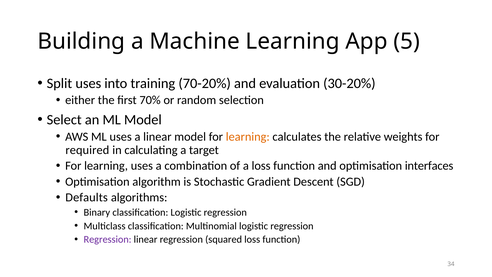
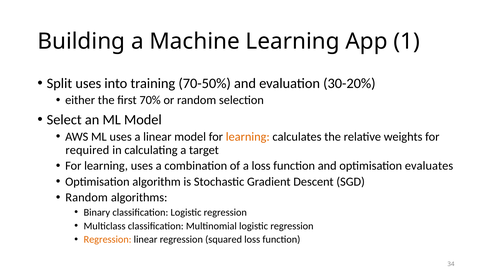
5: 5 -> 1
70-20%: 70-20% -> 70-50%
interfaces: interfaces -> evaluates
Defaults at (87, 197): Defaults -> Random
Regression at (108, 239) colour: purple -> orange
